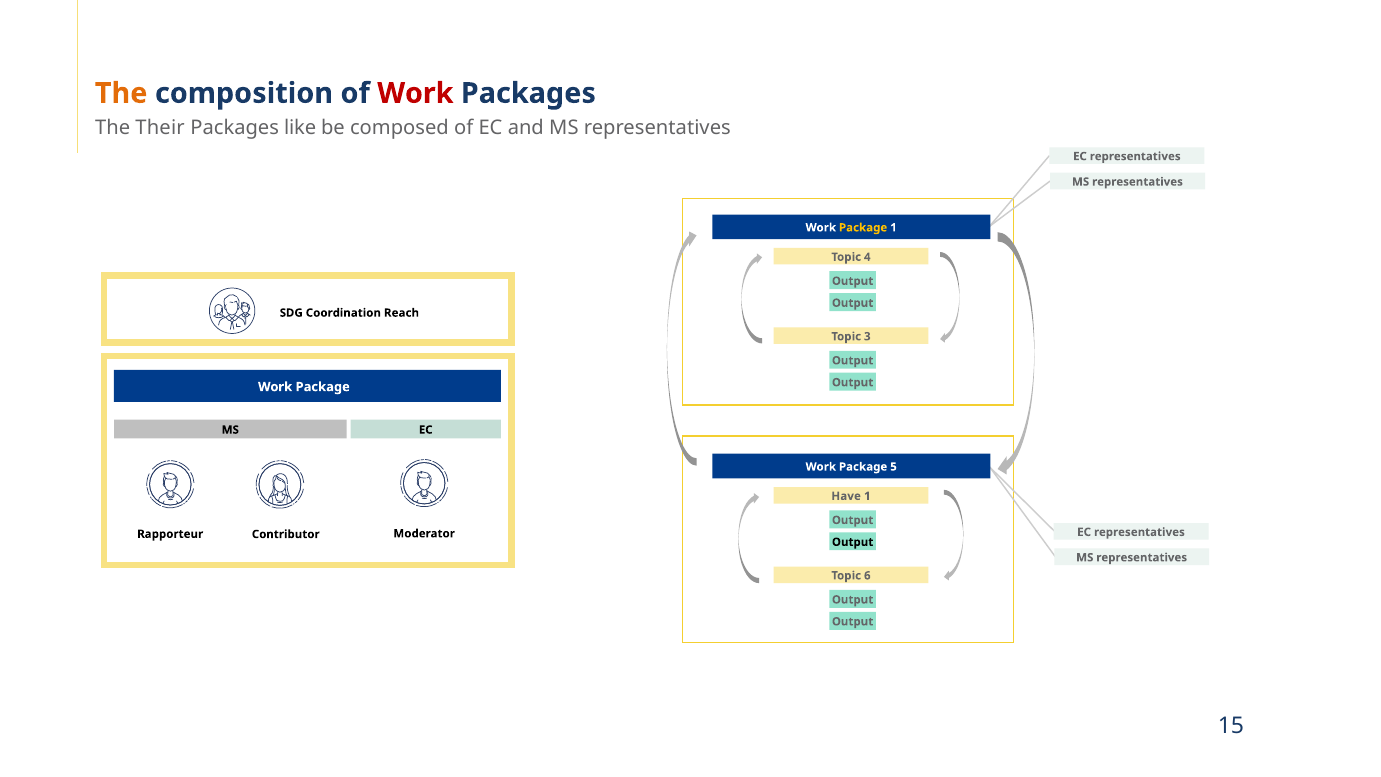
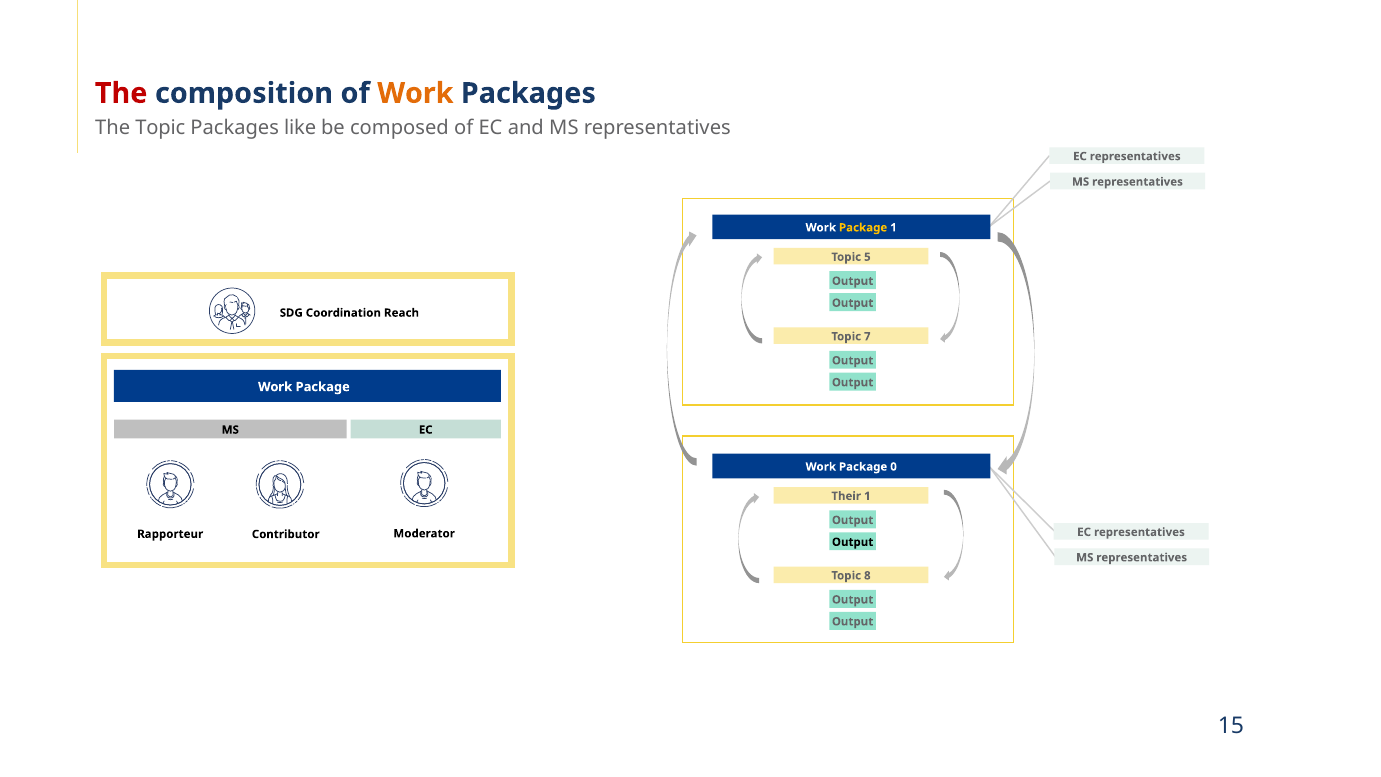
The at (121, 93) colour: orange -> red
Work at (415, 93) colour: red -> orange
The Their: Their -> Topic
4: 4 -> 5
3: 3 -> 7
5: 5 -> 0
Have: Have -> Their
6: 6 -> 8
